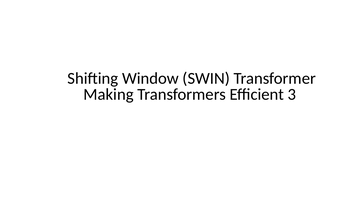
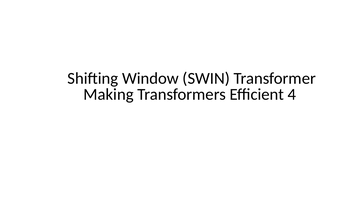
3: 3 -> 4
